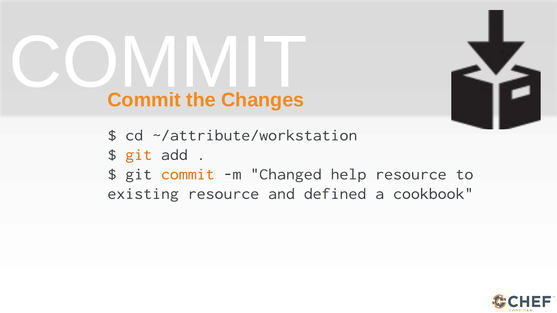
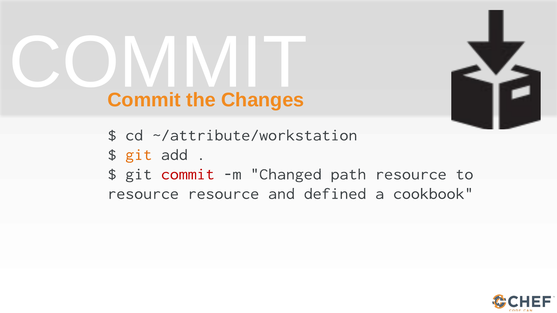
commit at (188, 174) colour: orange -> red
help: help -> path
existing at (143, 194): existing -> resource
